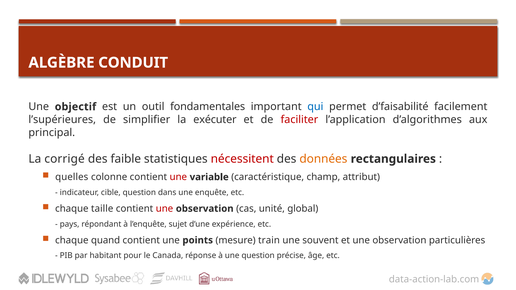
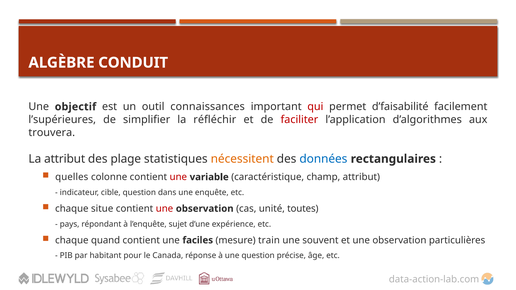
fondamentales: fondamentales -> connaissances
qui colour: blue -> red
exécuter: exécuter -> réfléchir
principal: principal -> trouvera
La corrigé: corrigé -> attribut
faible: faible -> plage
nécessitent colour: red -> orange
données colour: orange -> blue
taille: taille -> situe
global: global -> toutes
points: points -> faciles
